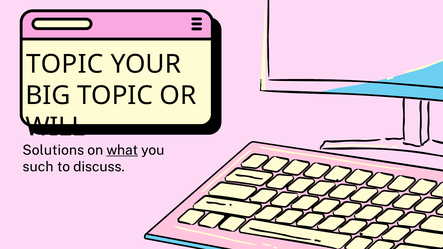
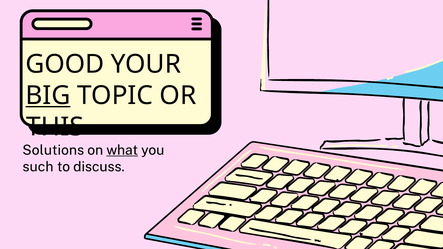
TOPIC at (65, 64): TOPIC -> GOOD
BIG underline: none -> present
WILL: WILL -> THIS
